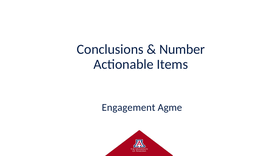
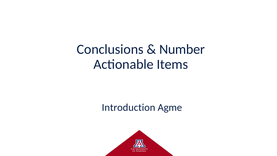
Engagement: Engagement -> Introduction
